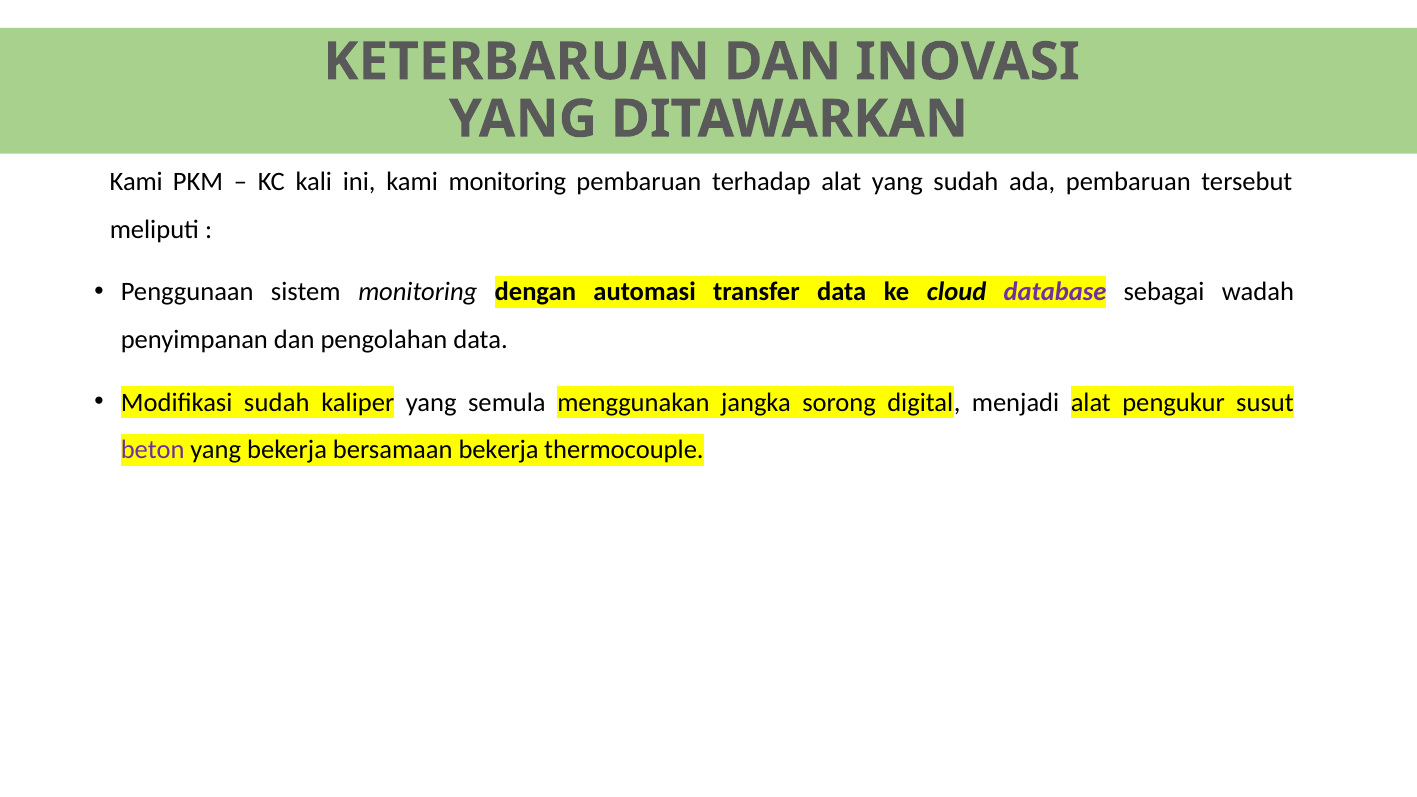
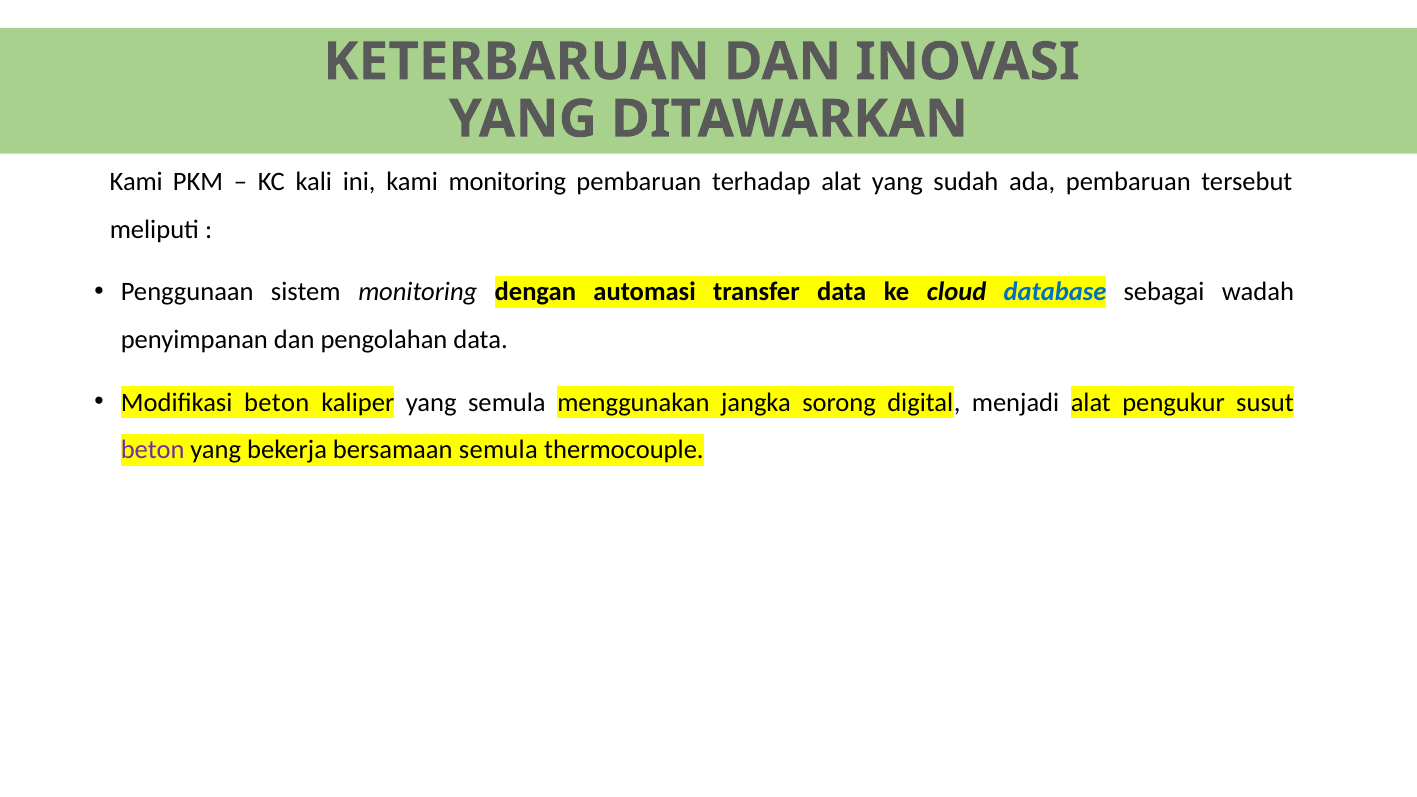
database colour: purple -> blue
Modifikasi sudah: sudah -> beton
bersamaan bekerja: bekerja -> semula
